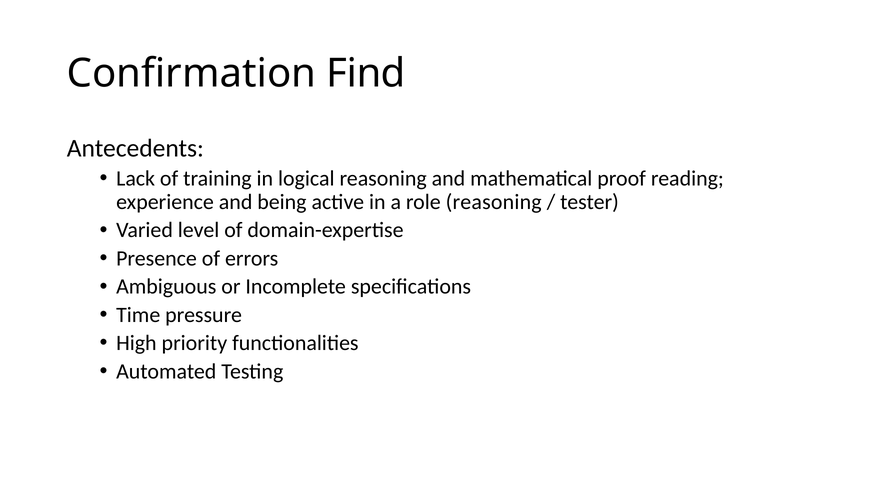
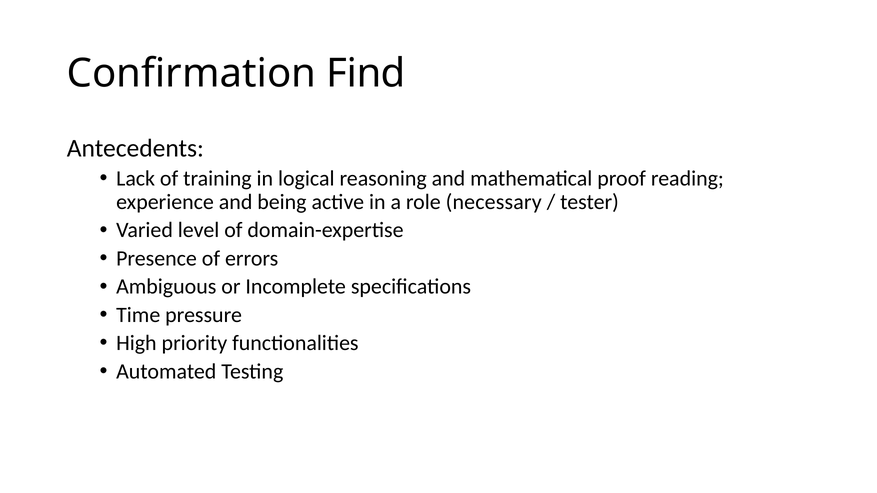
role reasoning: reasoning -> necessary
